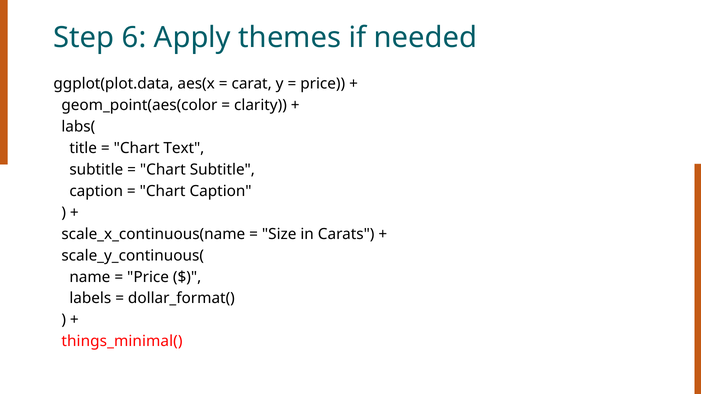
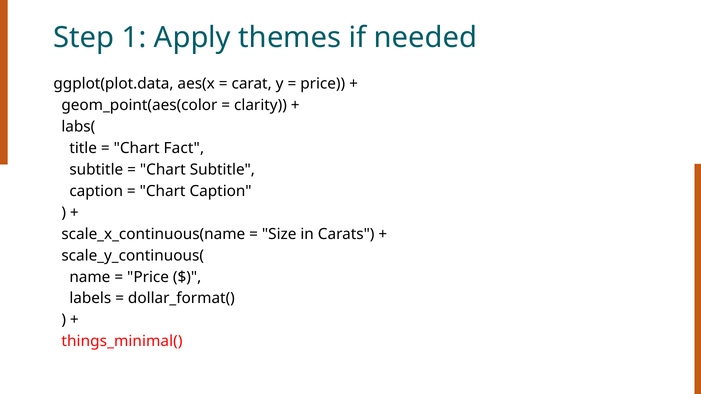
6: 6 -> 1
Text: Text -> Fact
